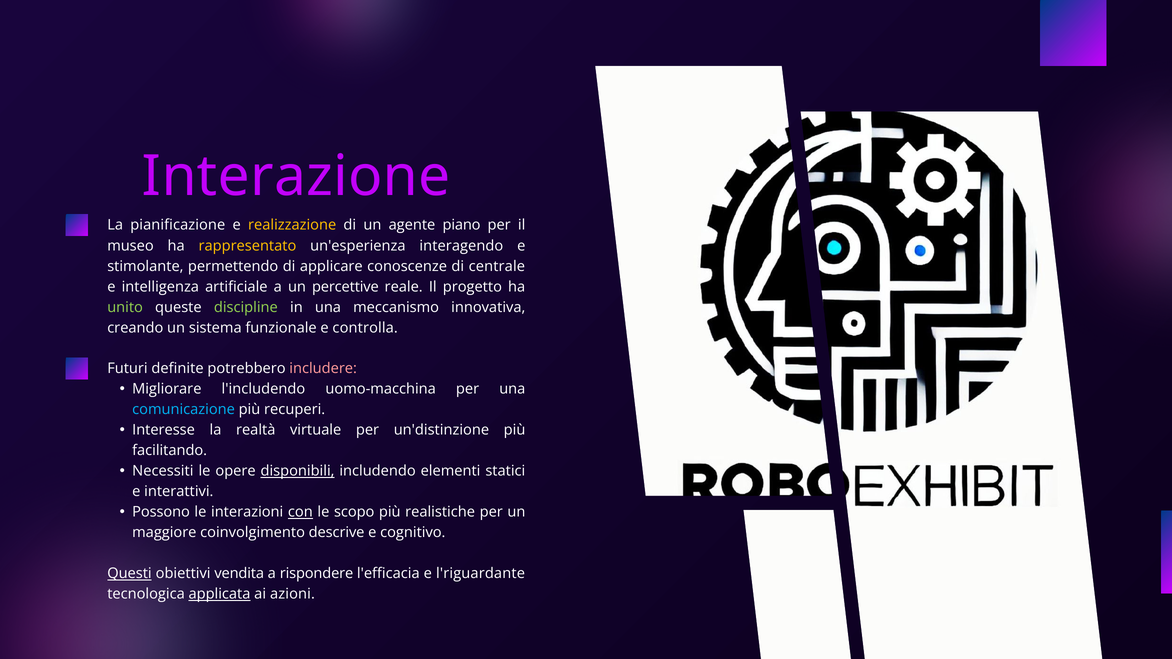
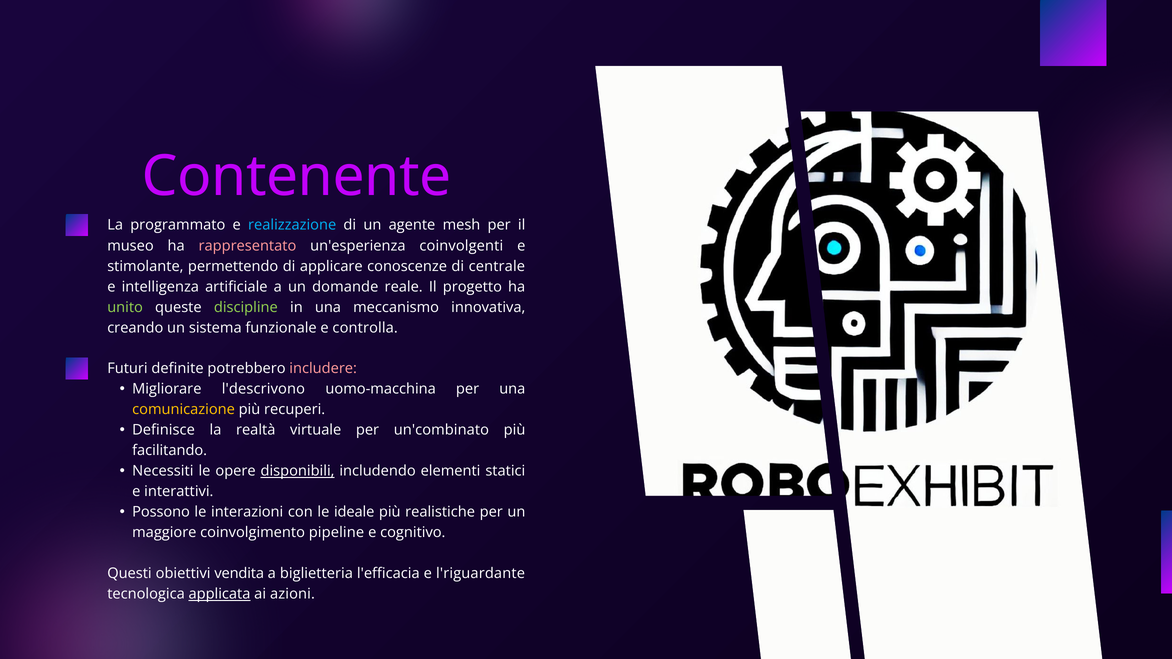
Interazione: Interazione -> Contenente
pianificazione: pianificazione -> programmato
realizzazione colour: yellow -> light blue
piano: piano -> mesh
rappresentato colour: yellow -> pink
interagendo: interagendo -> coinvolgenti
percettive: percettive -> domande
l'includendo: l'includendo -> l'descrivono
comunicazione colour: light blue -> yellow
Interesse: Interesse -> Definisce
un'distinzione: un'distinzione -> un'combinato
con underline: present -> none
scopo: scopo -> ideale
descrive: descrive -> pipeline
Questi underline: present -> none
rispondere: rispondere -> biglietteria
